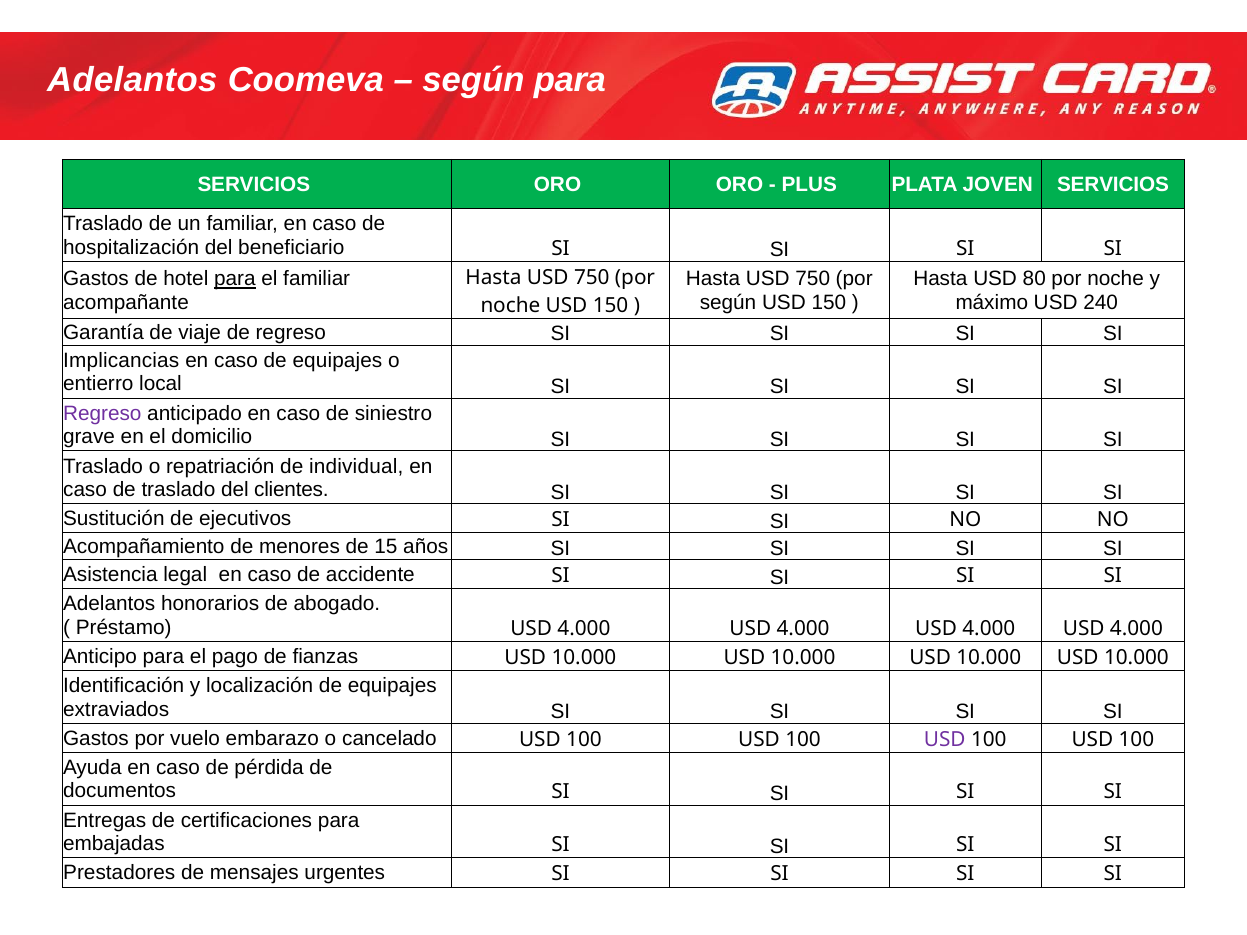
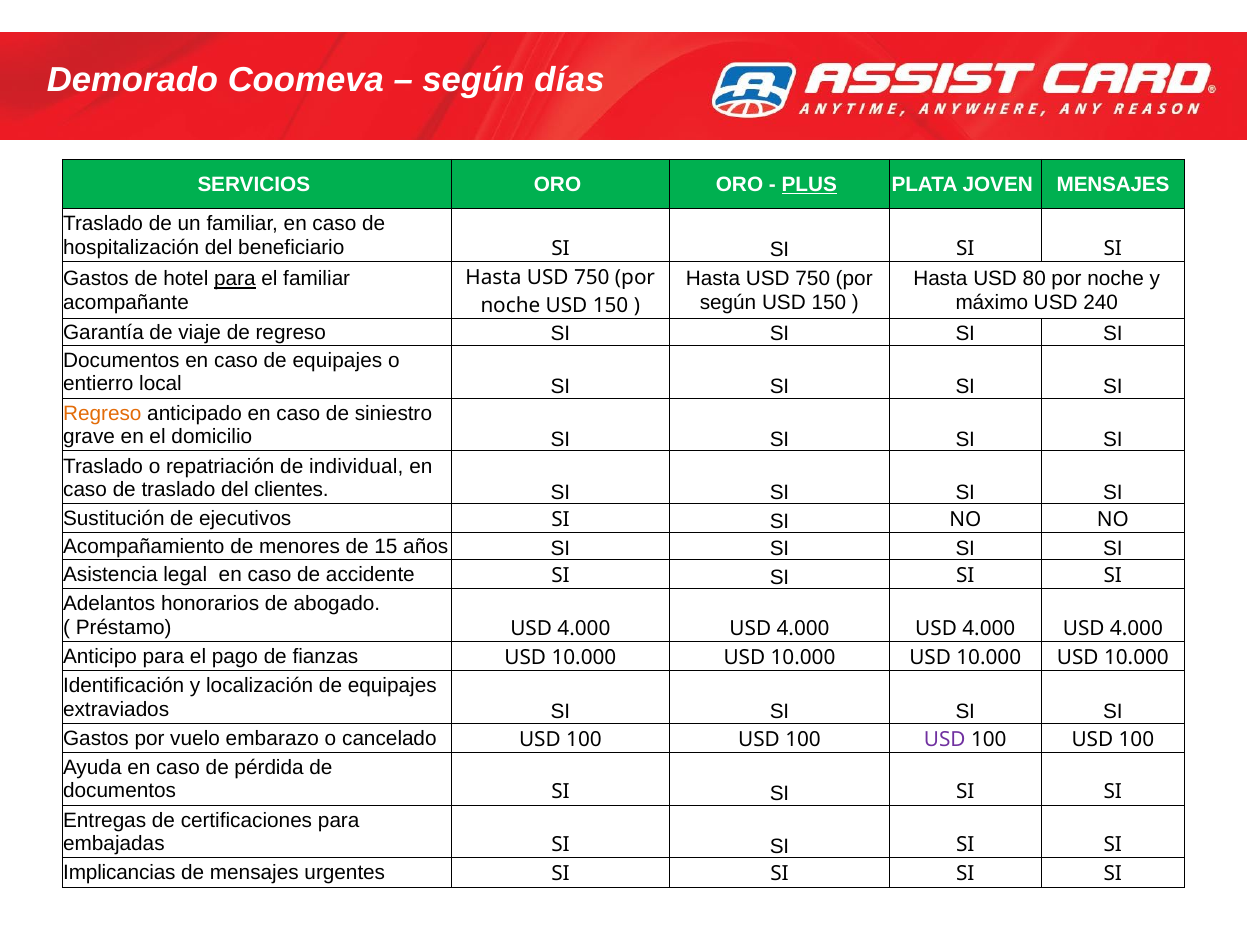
Adelantos at (132, 80): Adelantos -> Demorado
según para: para -> días
PLUS underline: none -> present
JOVEN SERVICIOS: SERVICIOS -> MENSAJES
Implicancias at (121, 361): Implicancias -> Documentos
Regreso at (102, 414) colour: purple -> orange
Prestadores: Prestadores -> Implicancias
